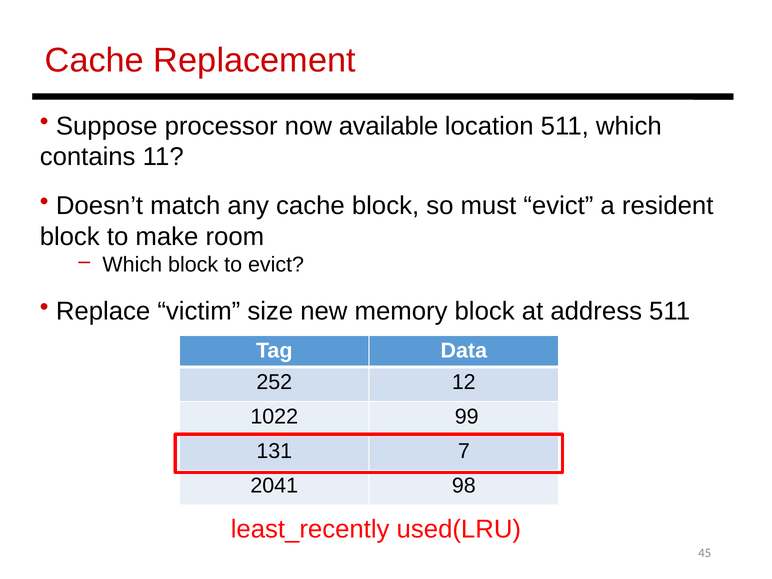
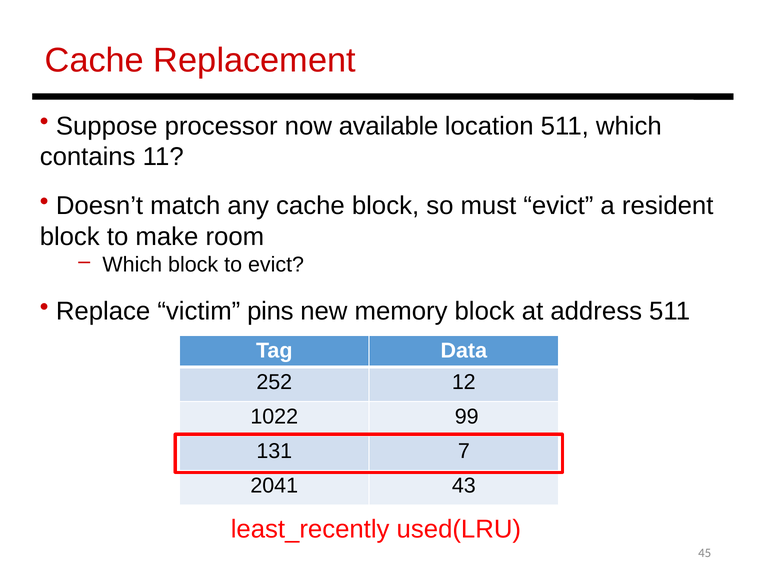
size: size -> pins
98: 98 -> 43
